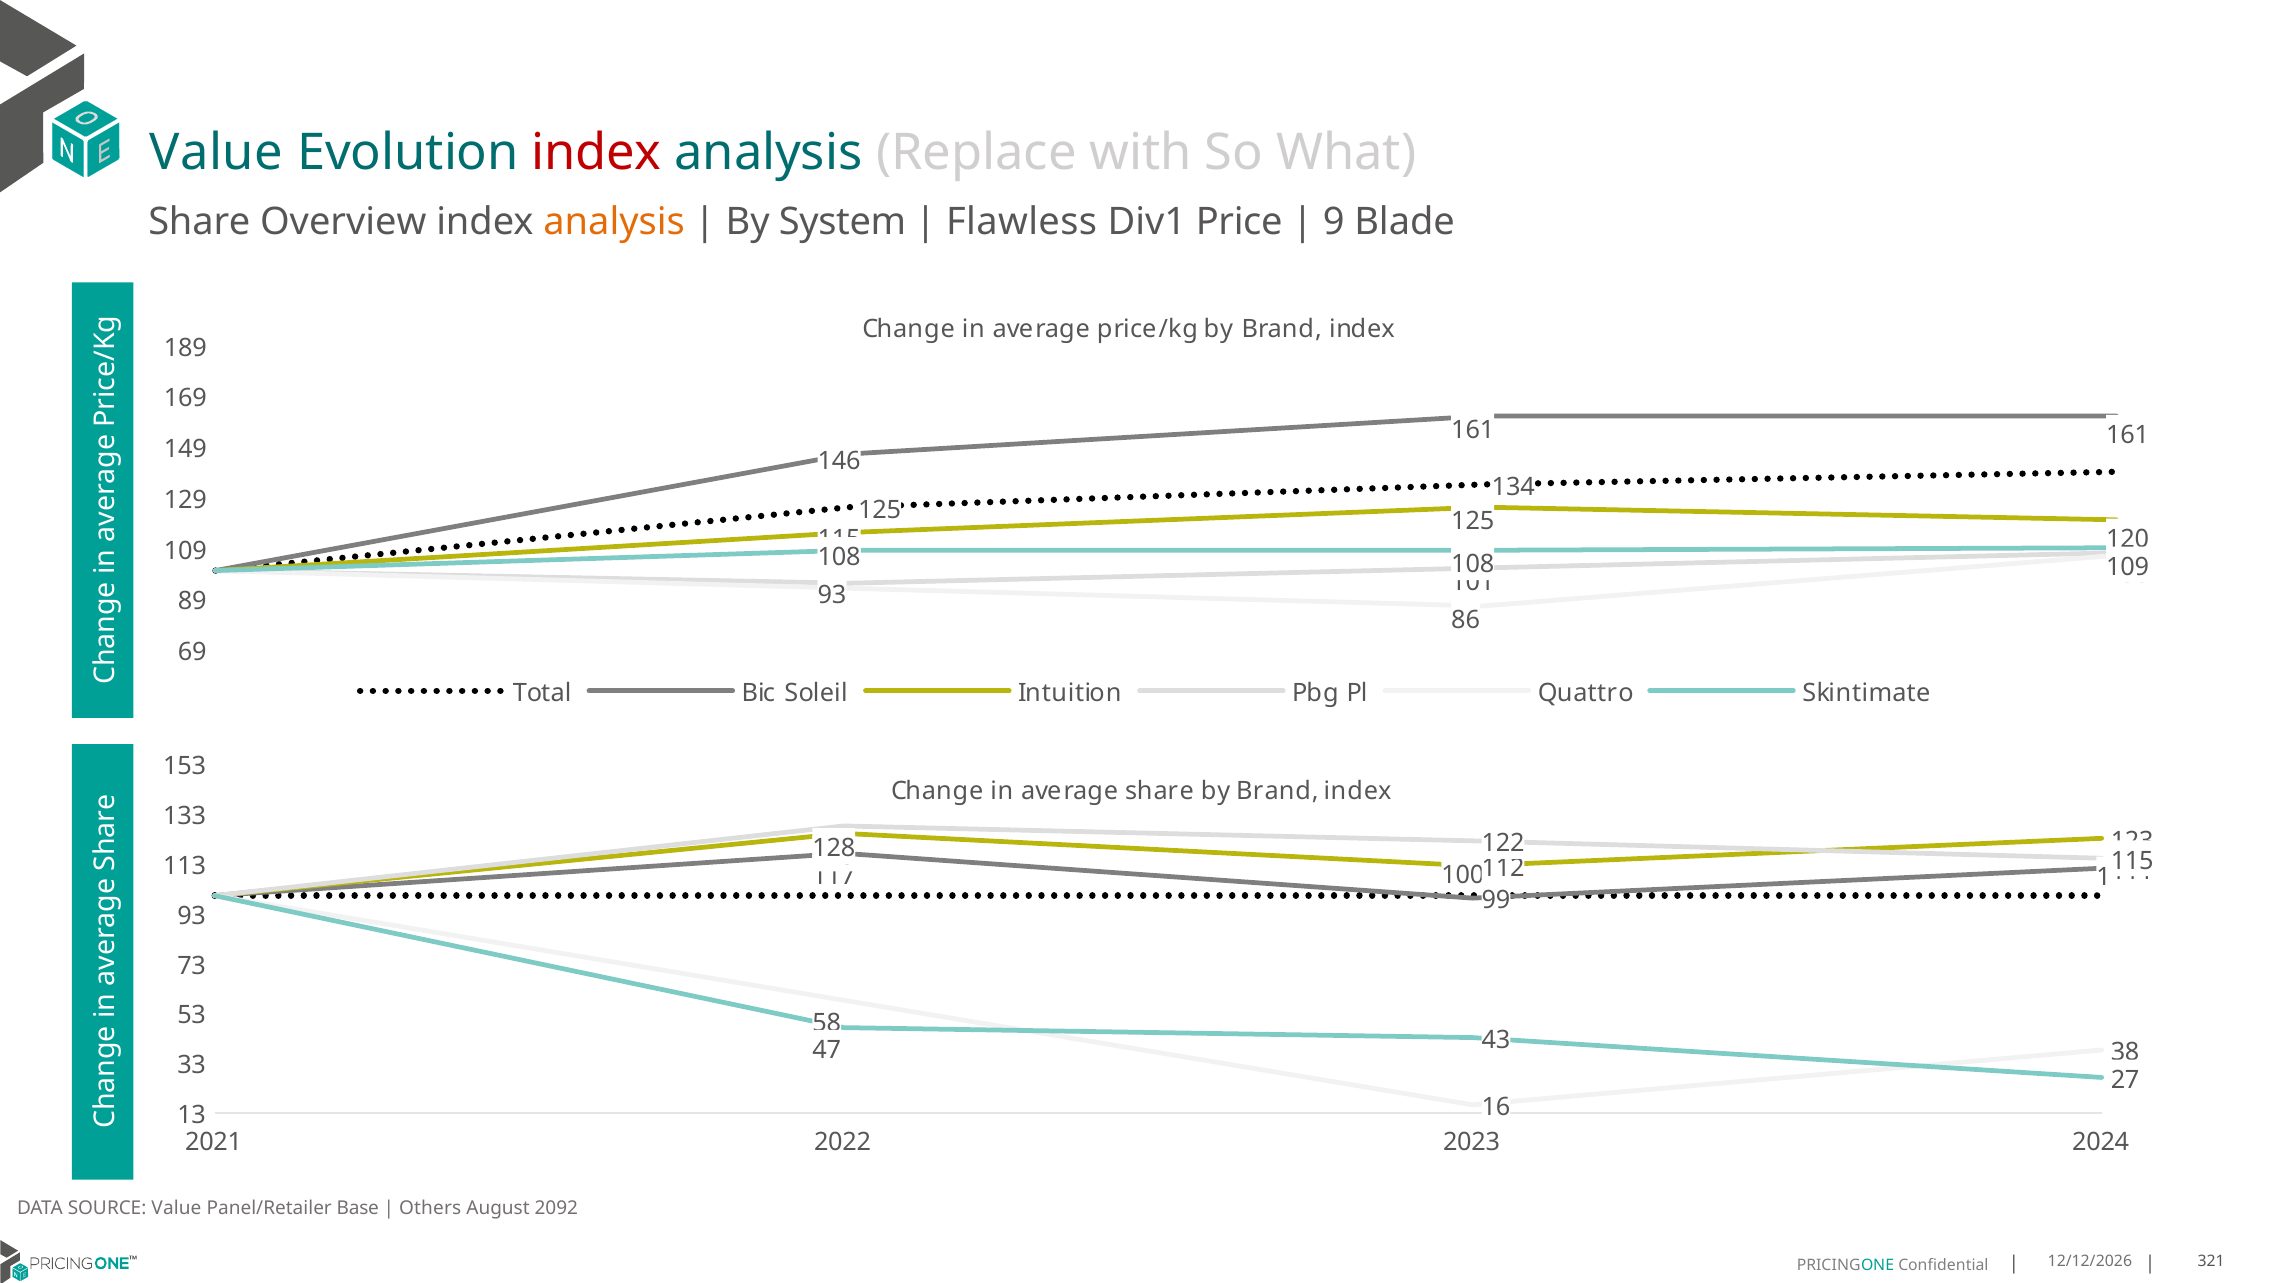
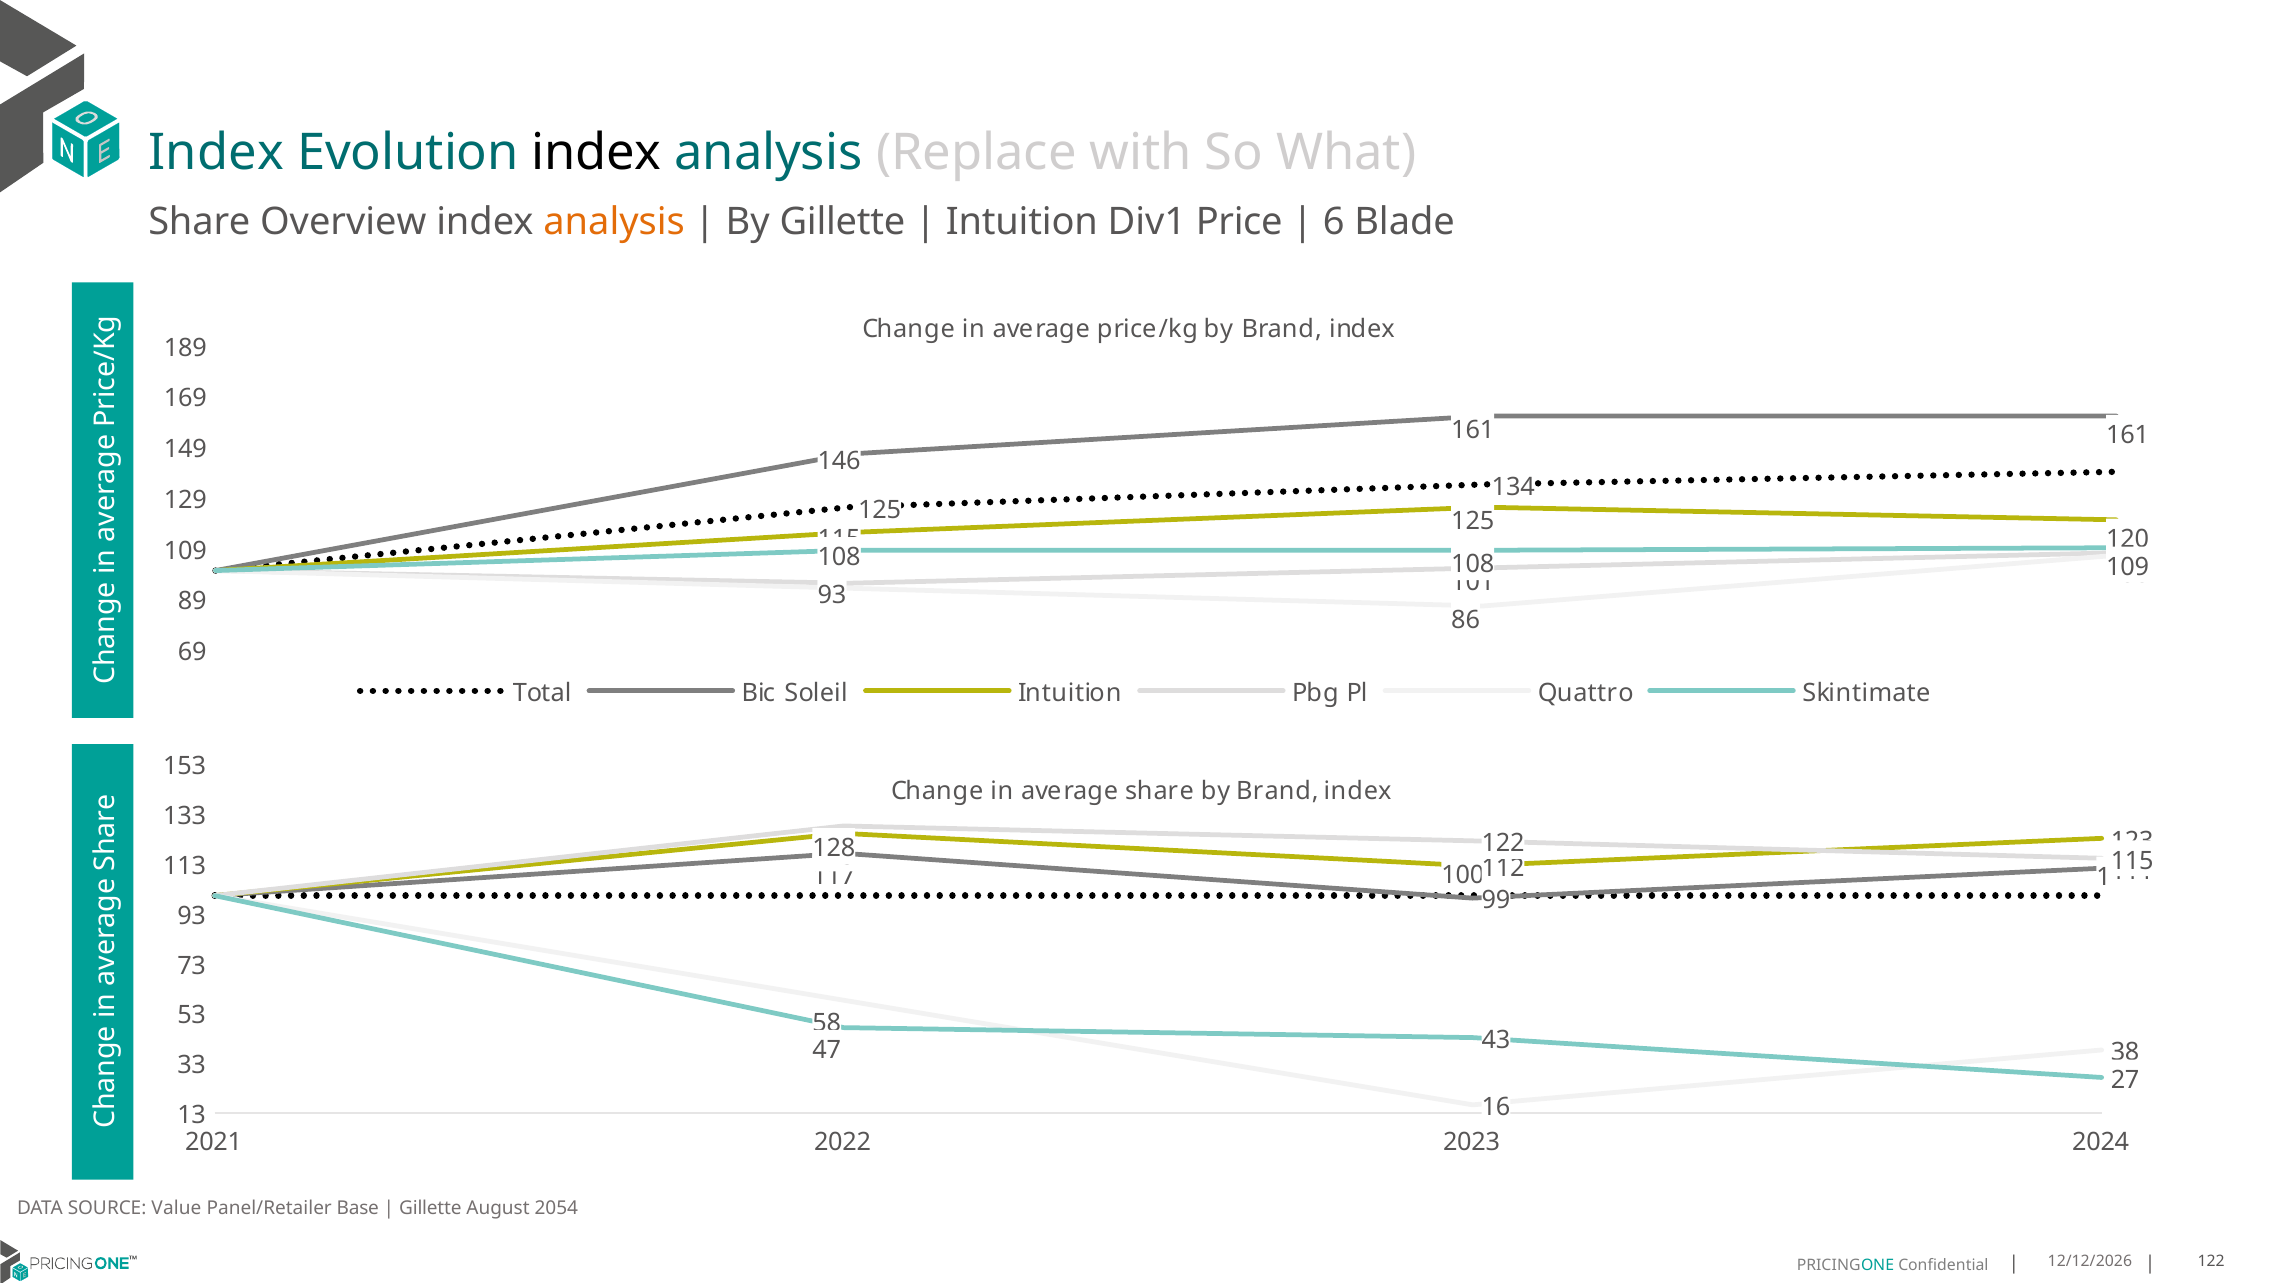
Value at (216, 153): Value -> Index
index at (597, 153) colour: red -> black
By System: System -> Gillette
Flawless at (1022, 222): Flawless -> Intuition
9: 9 -> 6
Others at (430, 1208): Others -> Gillette
2092: 2092 -> 2054
321 at (2211, 1262): 321 -> 122
